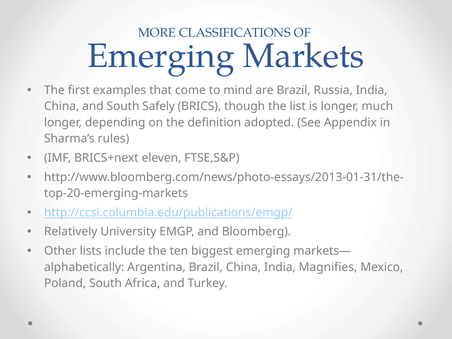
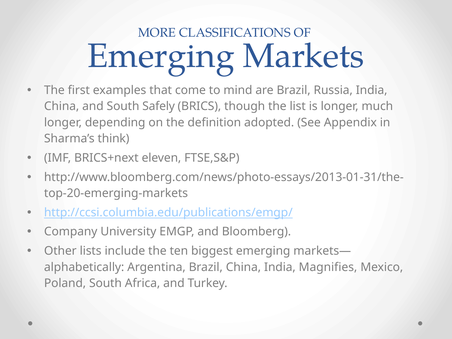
rules: rules -> think
Relatively: Relatively -> Company
